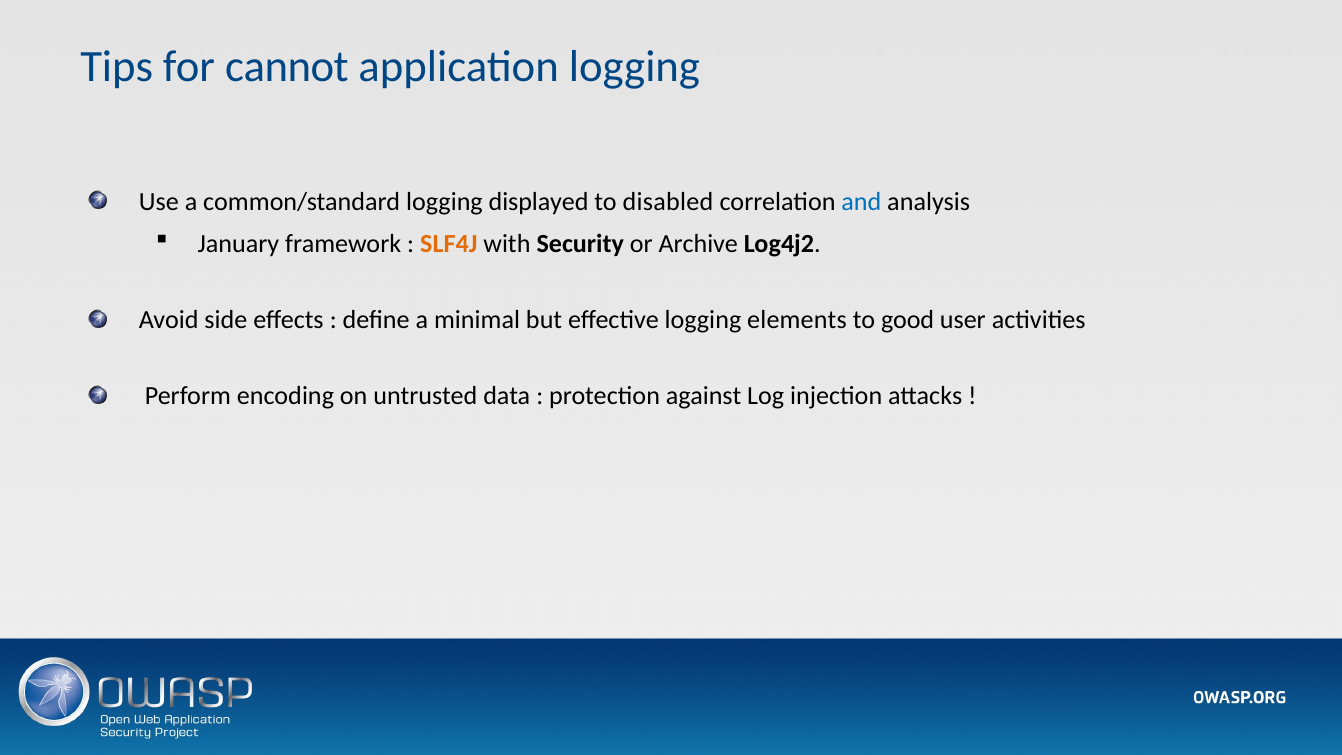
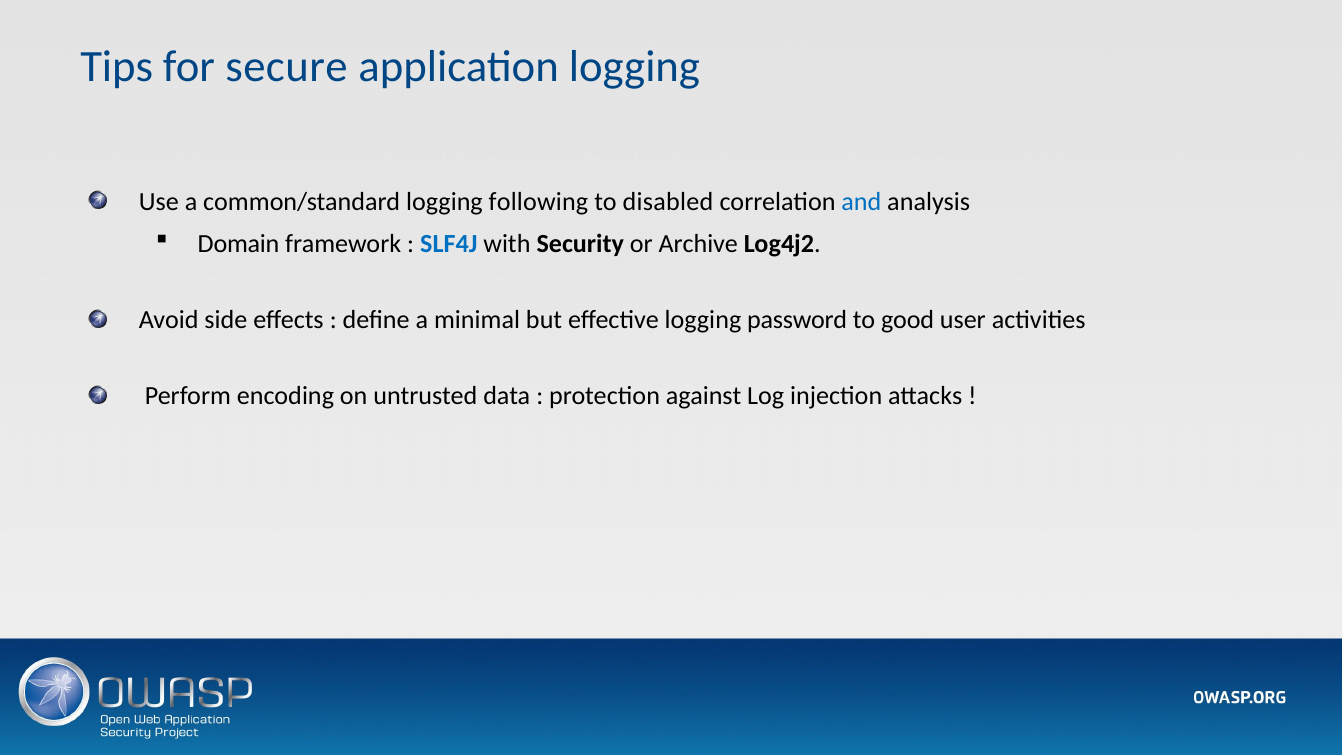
cannot: cannot -> secure
displayed: displayed -> following
January: January -> Domain
SLF4J colour: orange -> blue
elements: elements -> password
